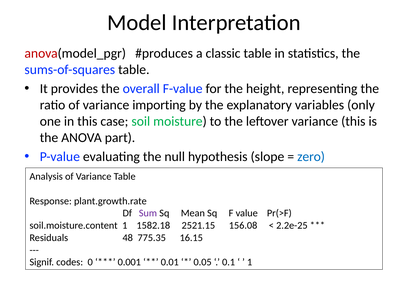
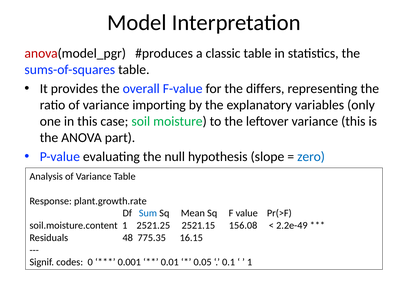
height: height -> differs
Sum colour: purple -> blue
1582.18: 1582.18 -> 2521.25
2.2e-25: 2.2e-25 -> 2.2e-49
